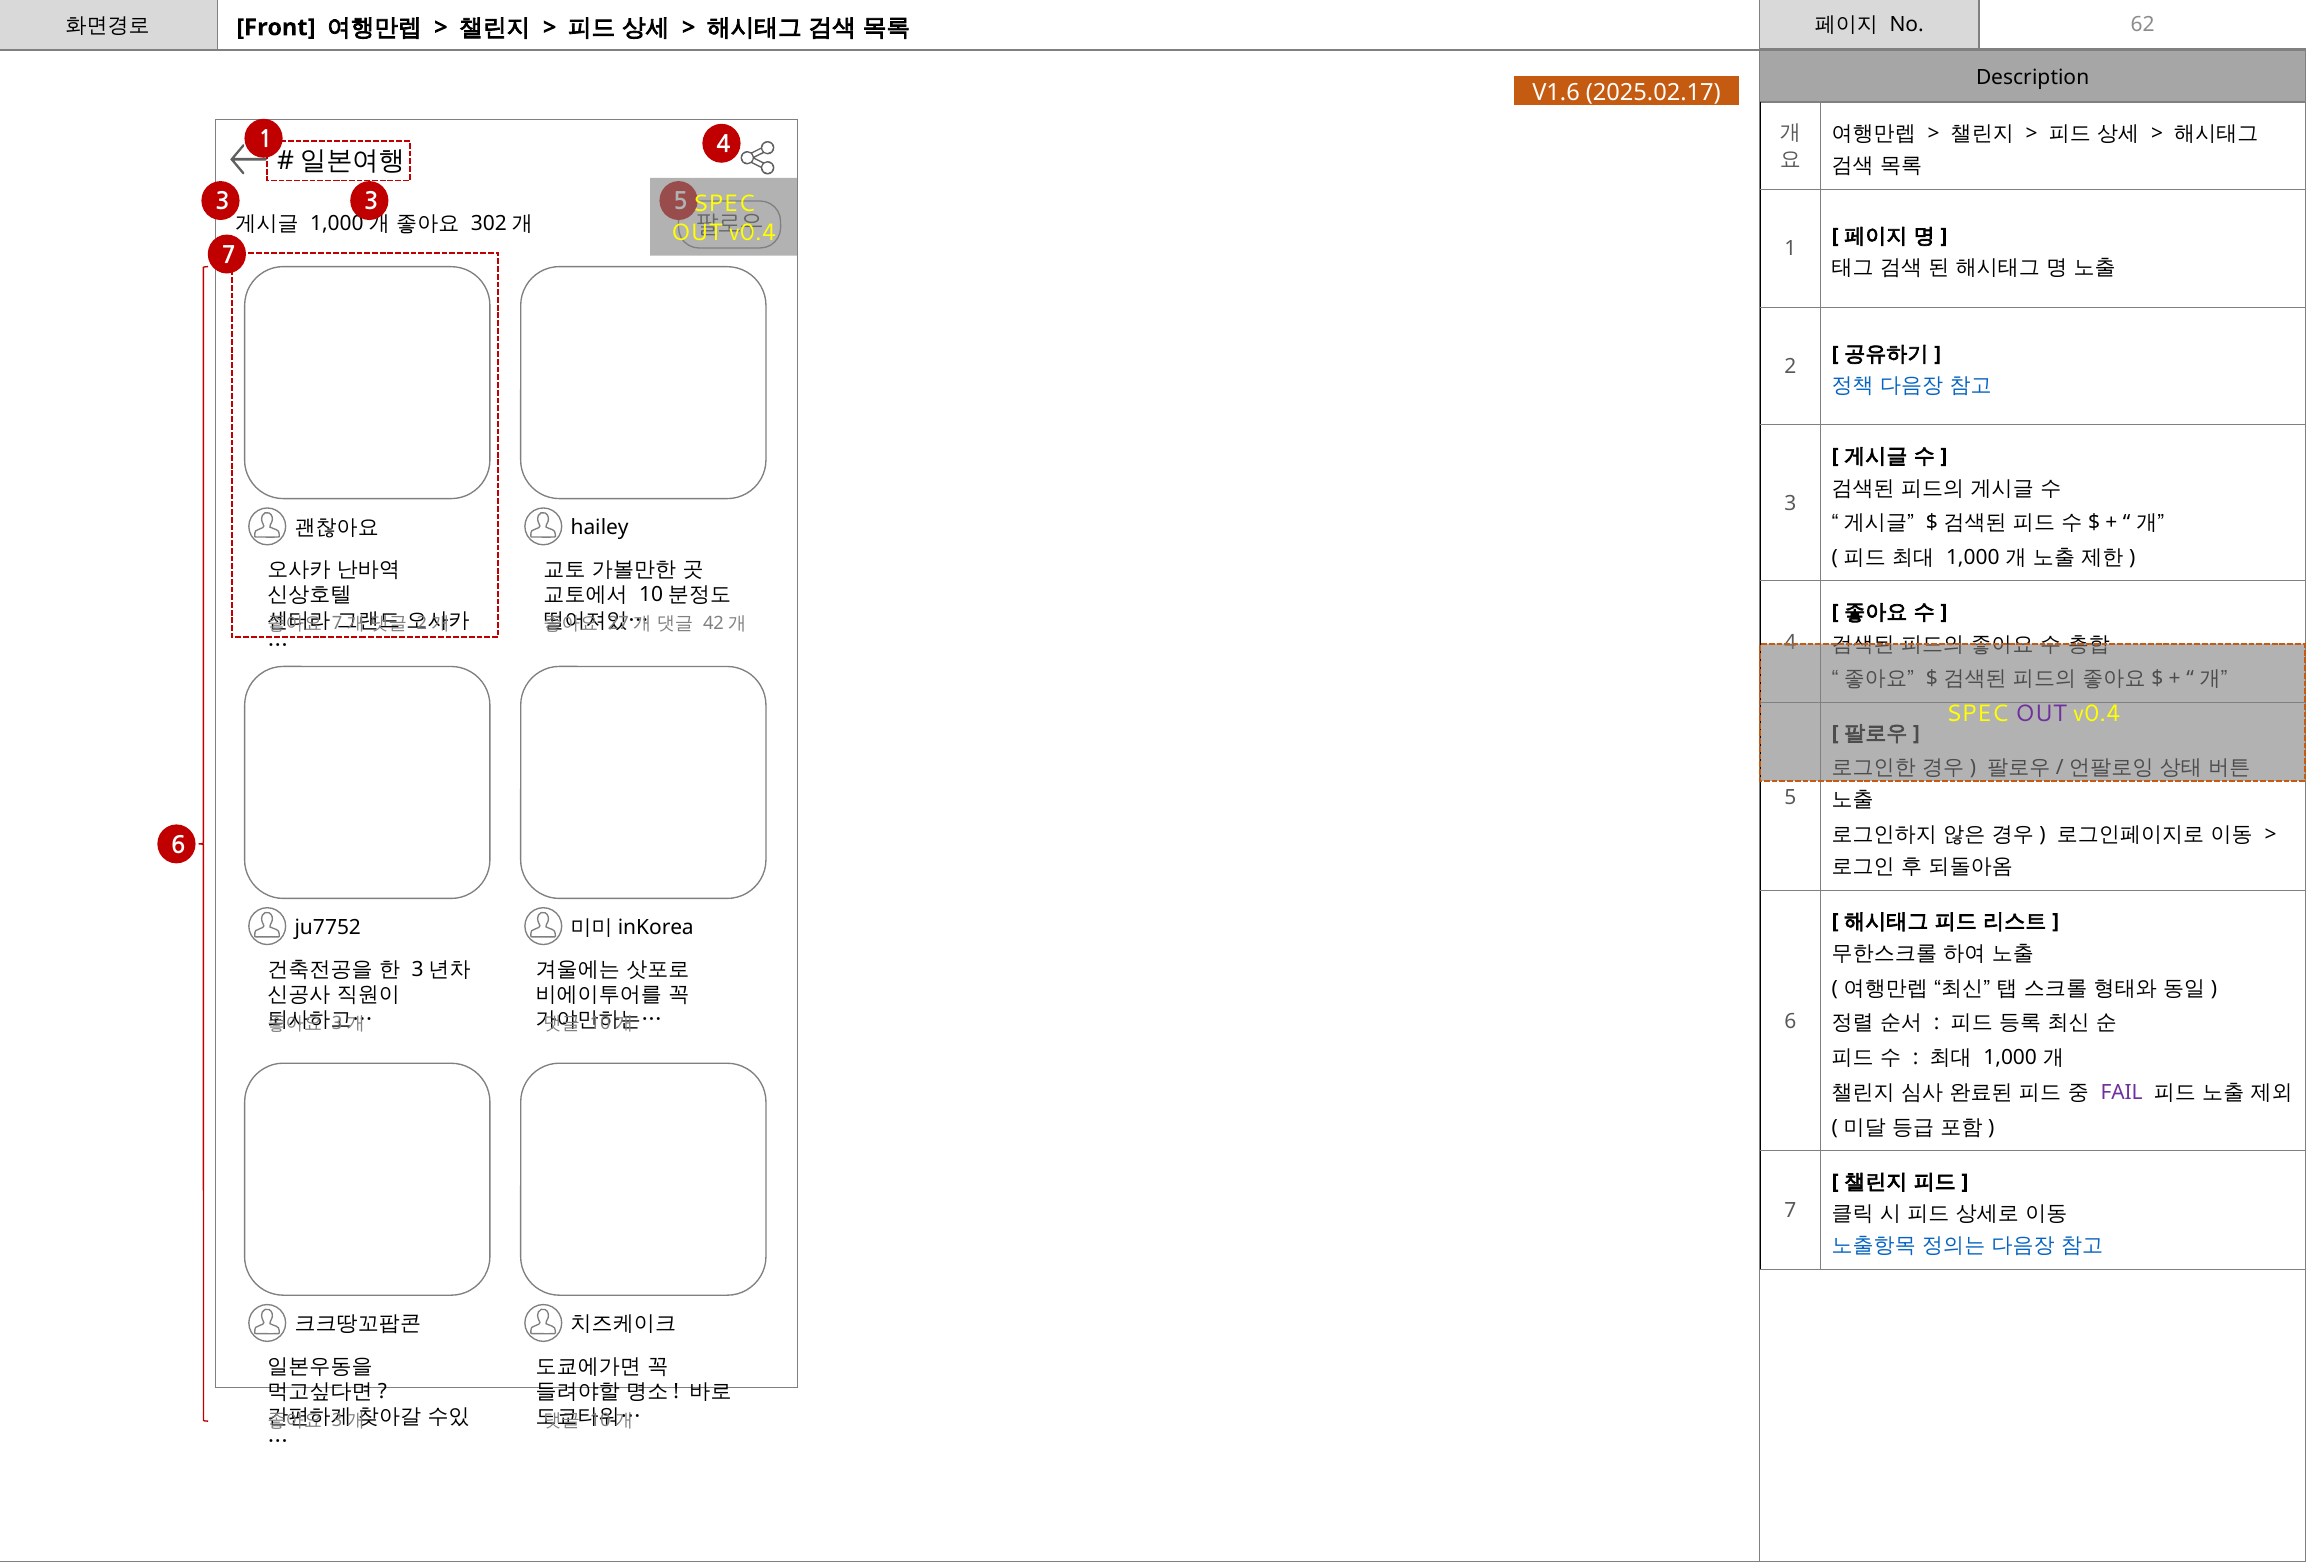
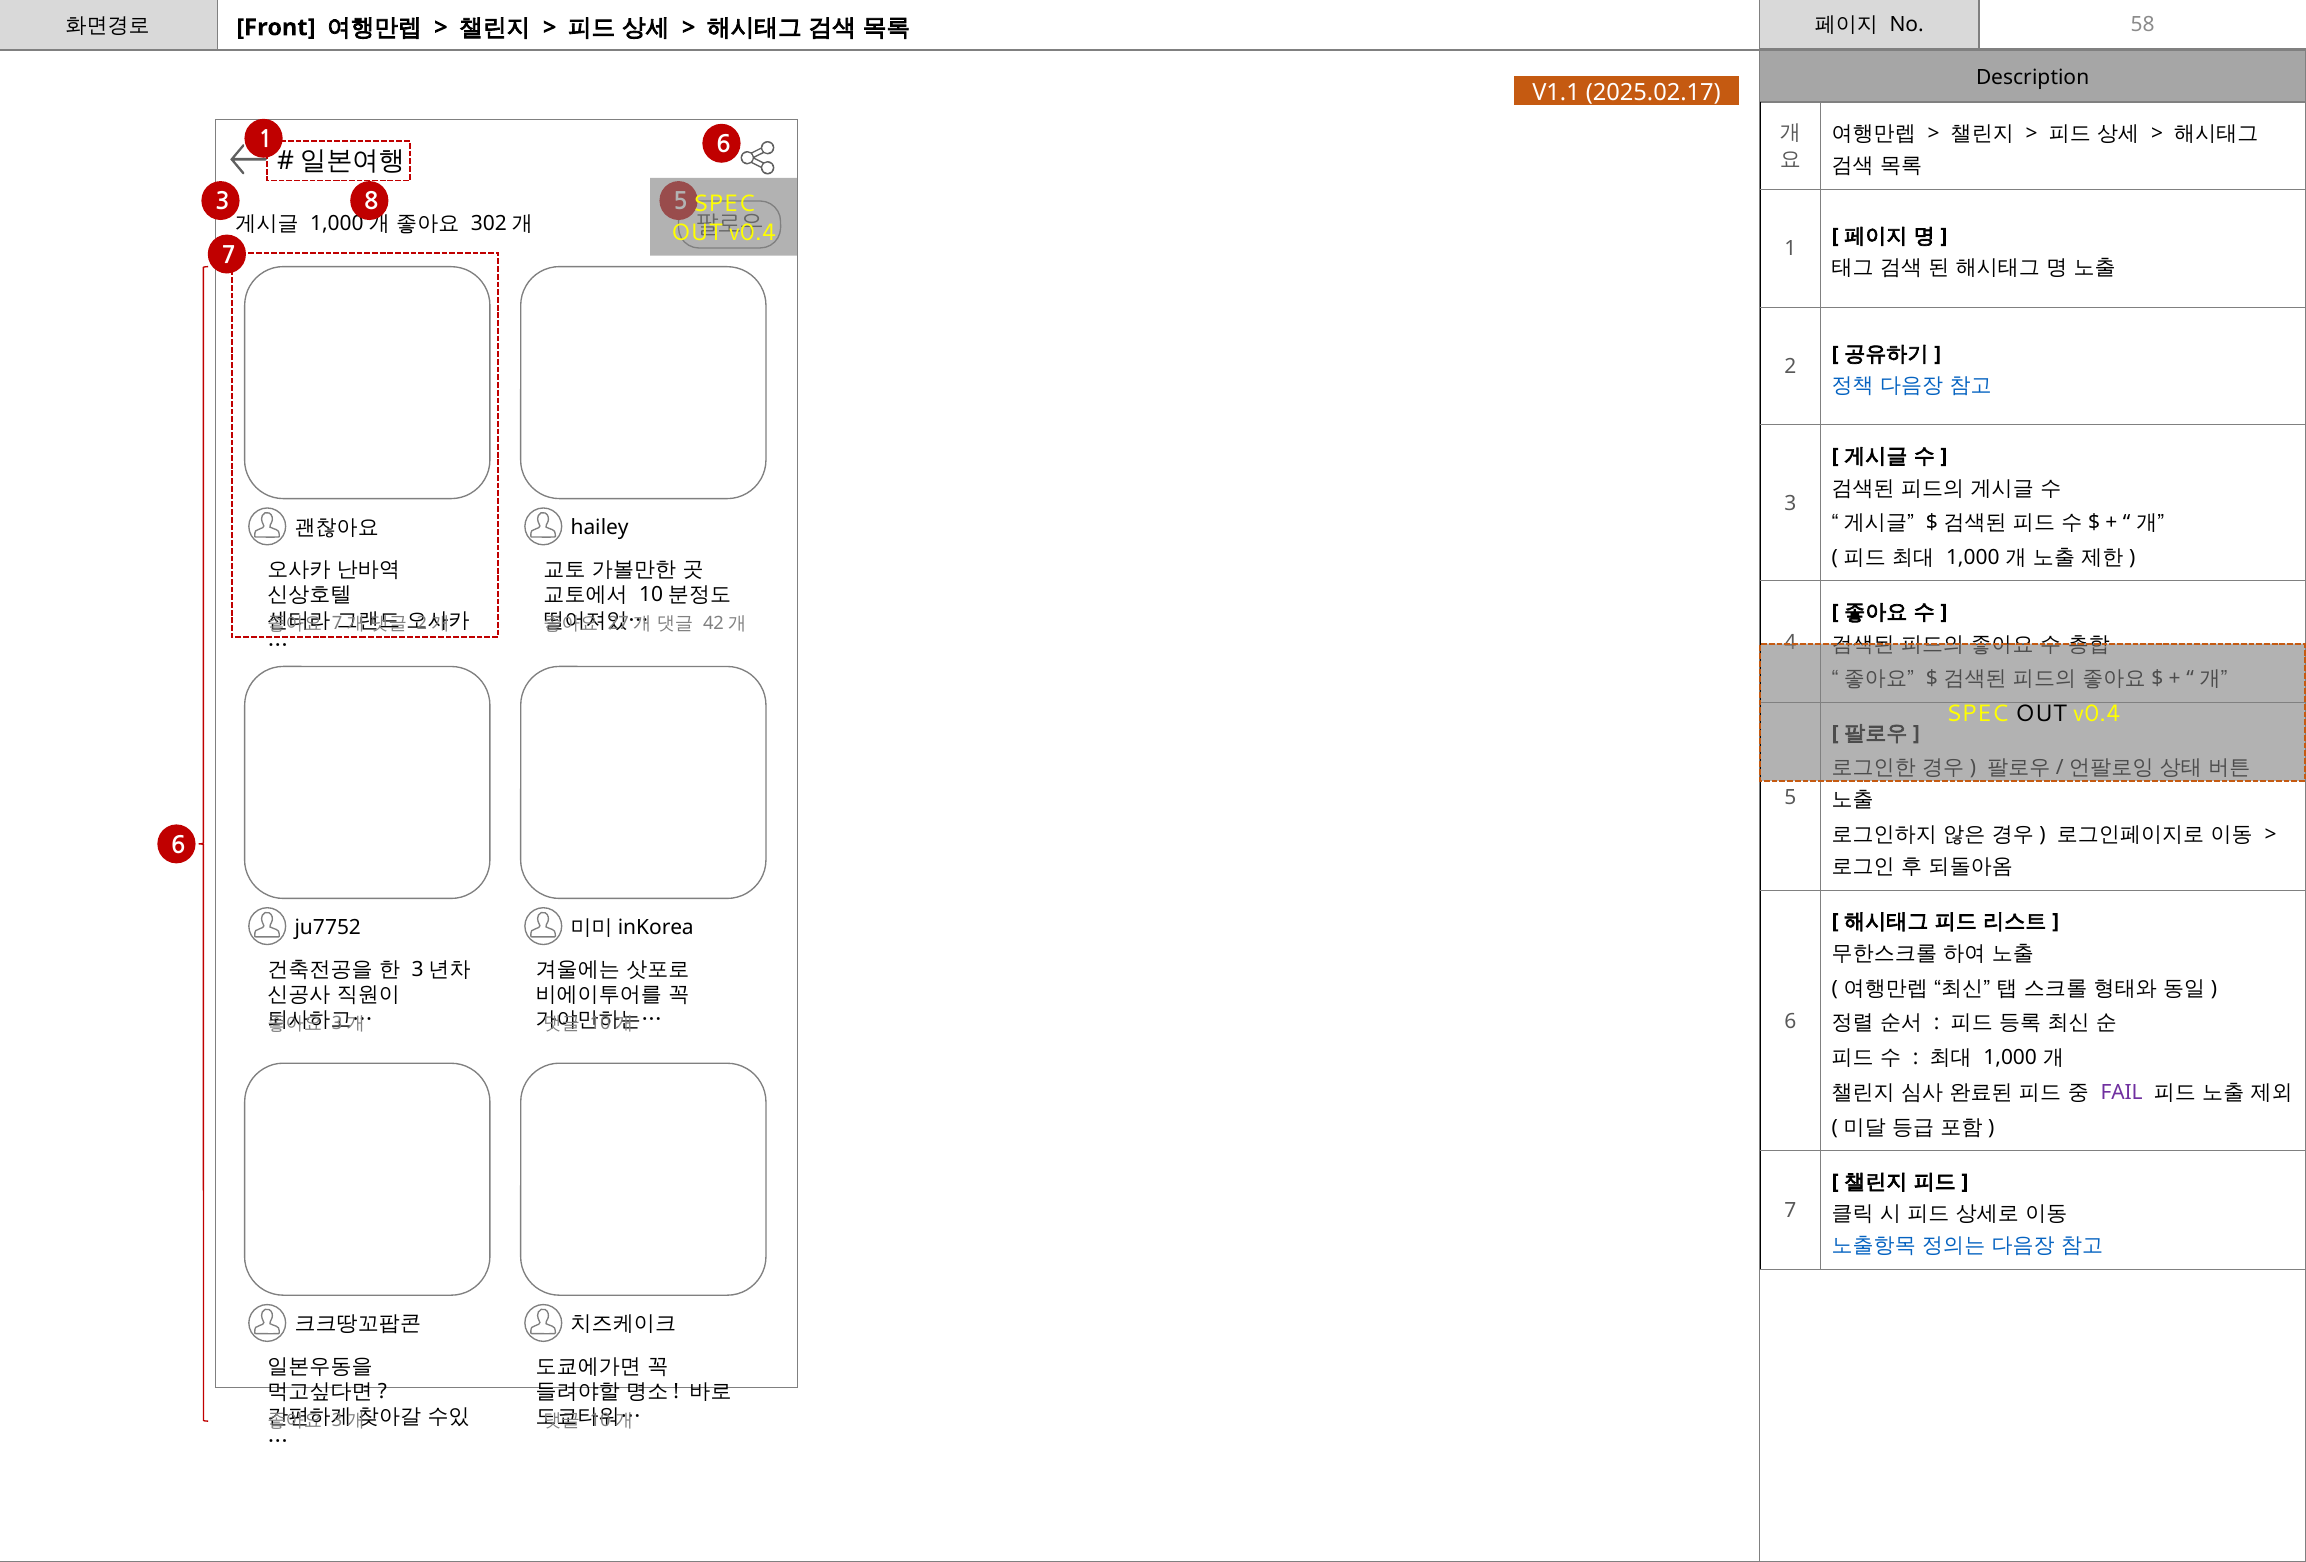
62: 62 -> 58
V1.6: V1.6 -> V1.1
1 4: 4 -> 6
3 3: 3 -> 8
OUT at (2041, 714) colour: purple -> black
